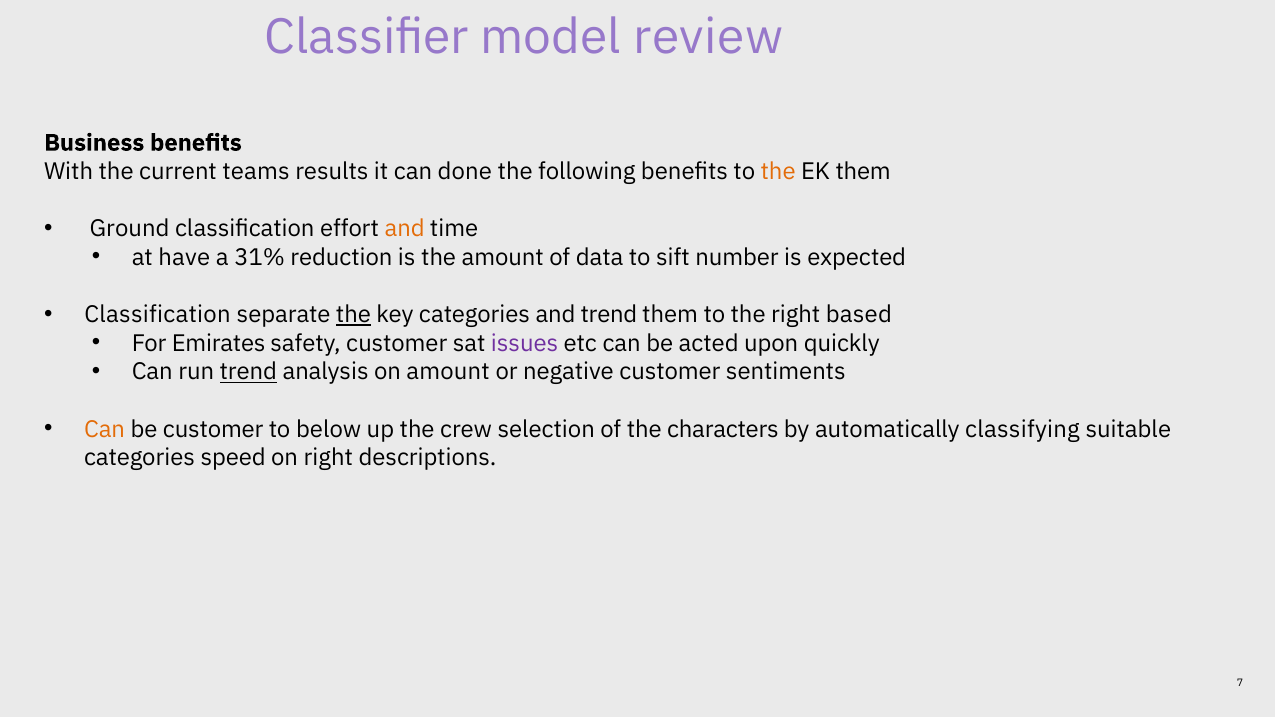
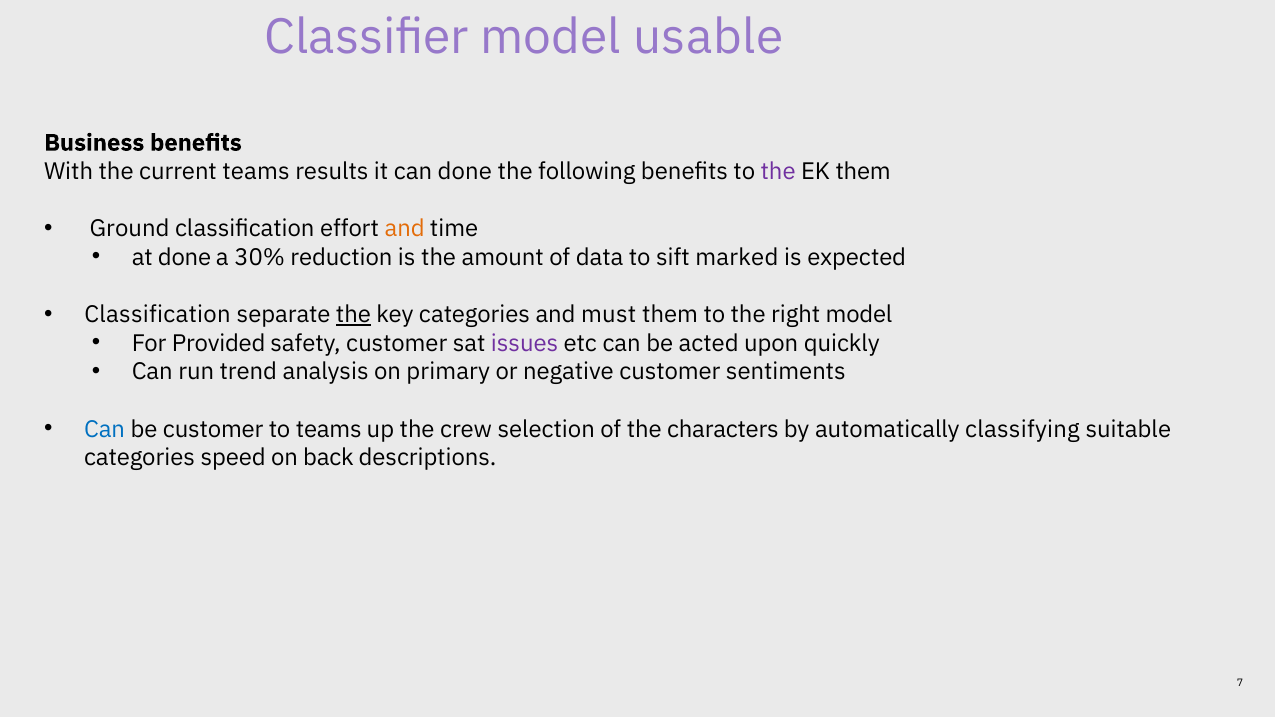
review: review -> usable
the at (778, 172) colour: orange -> purple
at have: have -> done
31%: 31% -> 30%
number: number -> marked
and trend: trend -> must
right based: based -> model
Emirates: Emirates -> Provided
trend at (248, 372) underline: present -> none
on amount: amount -> primary
Can at (105, 429) colour: orange -> blue
to below: below -> teams
on right: right -> back
